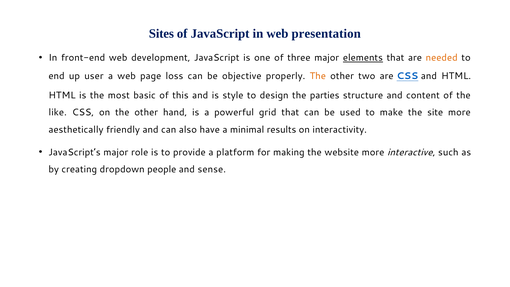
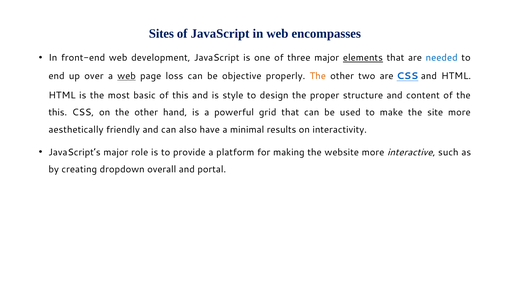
presentation: presentation -> encompasses
needed colour: orange -> blue
user: user -> over
web at (127, 76) underline: none -> present
parties: parties -> proper
like at (58, 112): like -> this
people: people -> overall
sense: sense -> portal
